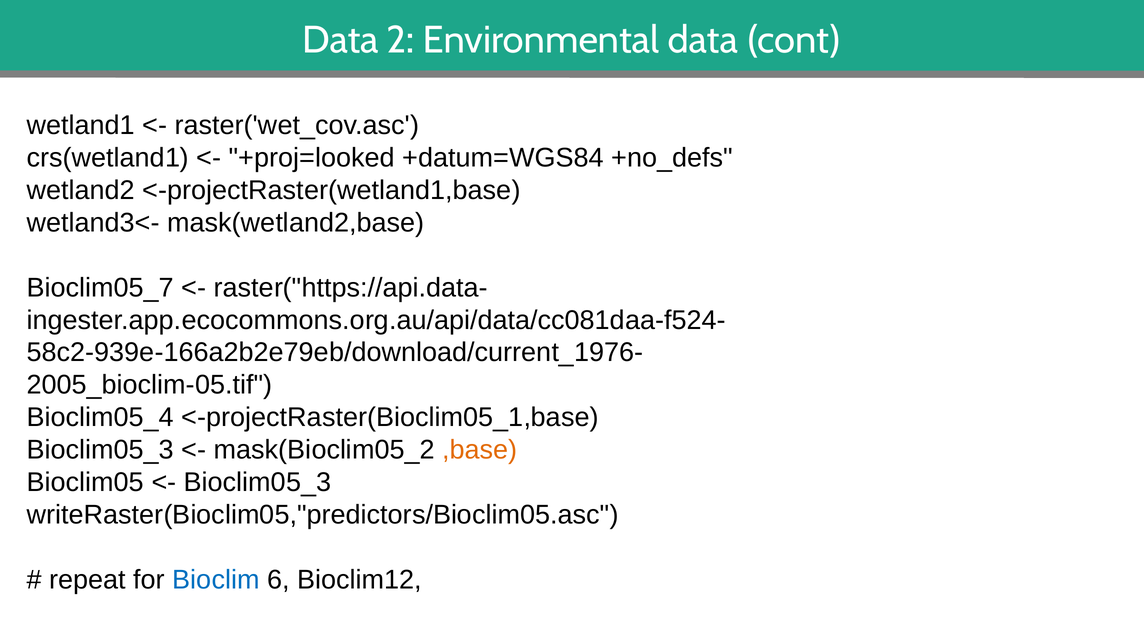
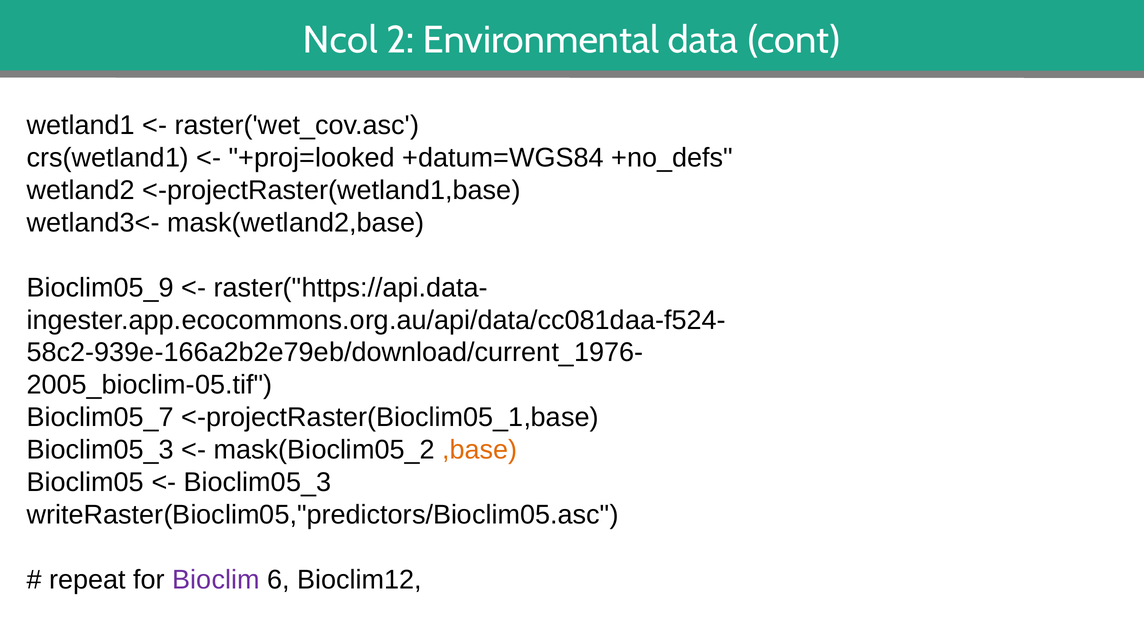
Data at (340, 40): Data -> Ncol
Bioclim05_7: Bioclim05_7 -> Bioclim05_9
Bioclim05_4: Bioclim05_4 -> Bioclim05_7
Bioclim colour: blue -> purple
